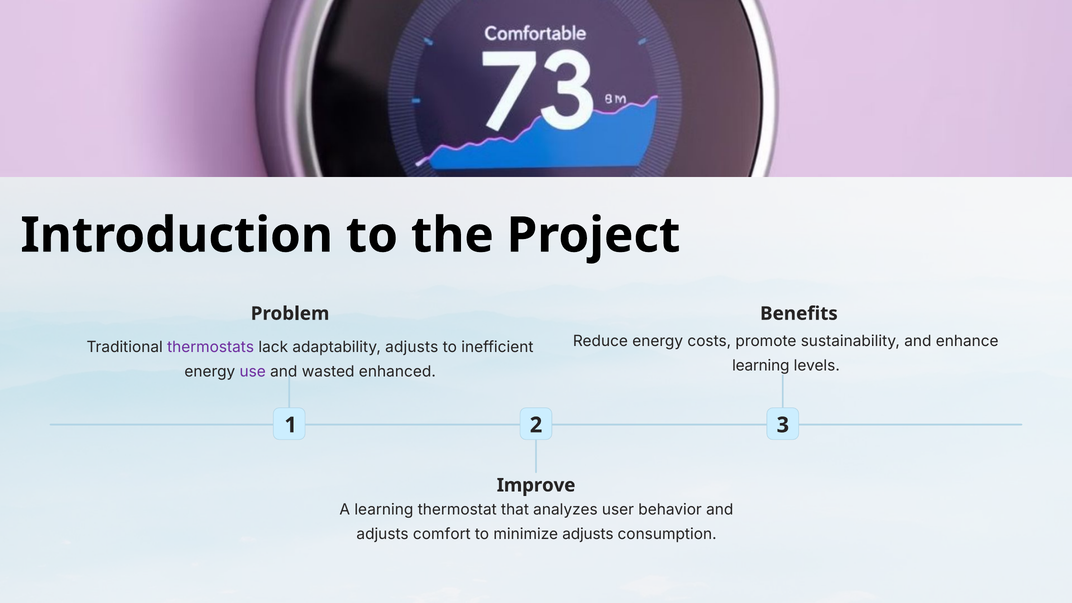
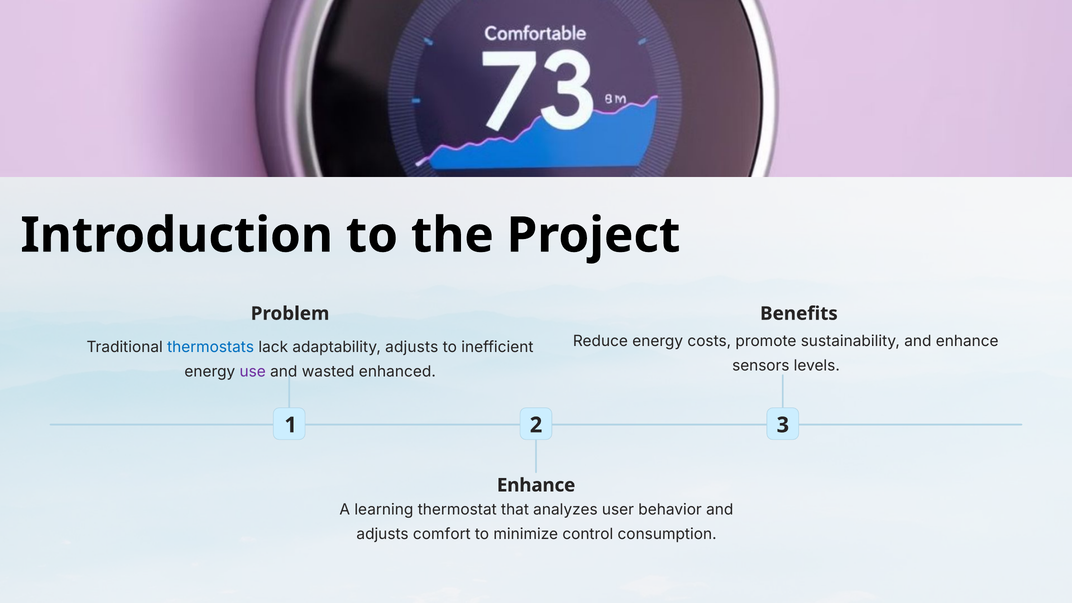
thermostats colour: purple -> blue
learning at (761, 366): learning -> sensors
Improve at (536, 485): Improve -> Enhance
minimize adjusts: adjusts -> control
